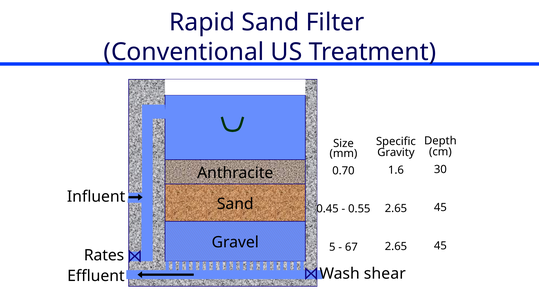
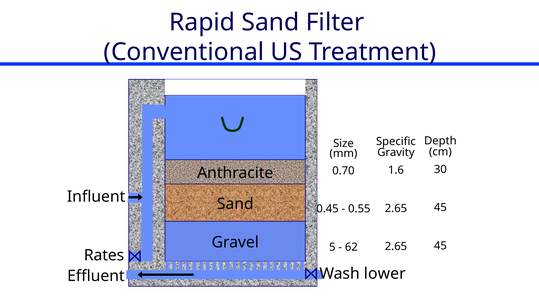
67: 67 -> 62
shear: shear -> lower
